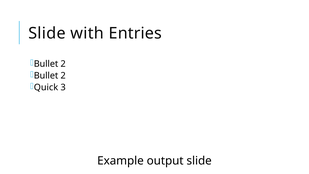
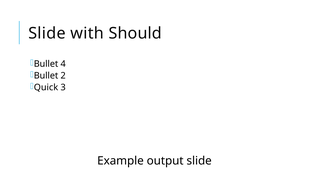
Entries: Entries -> Should
2 at (63, 64): 2 -> 4
